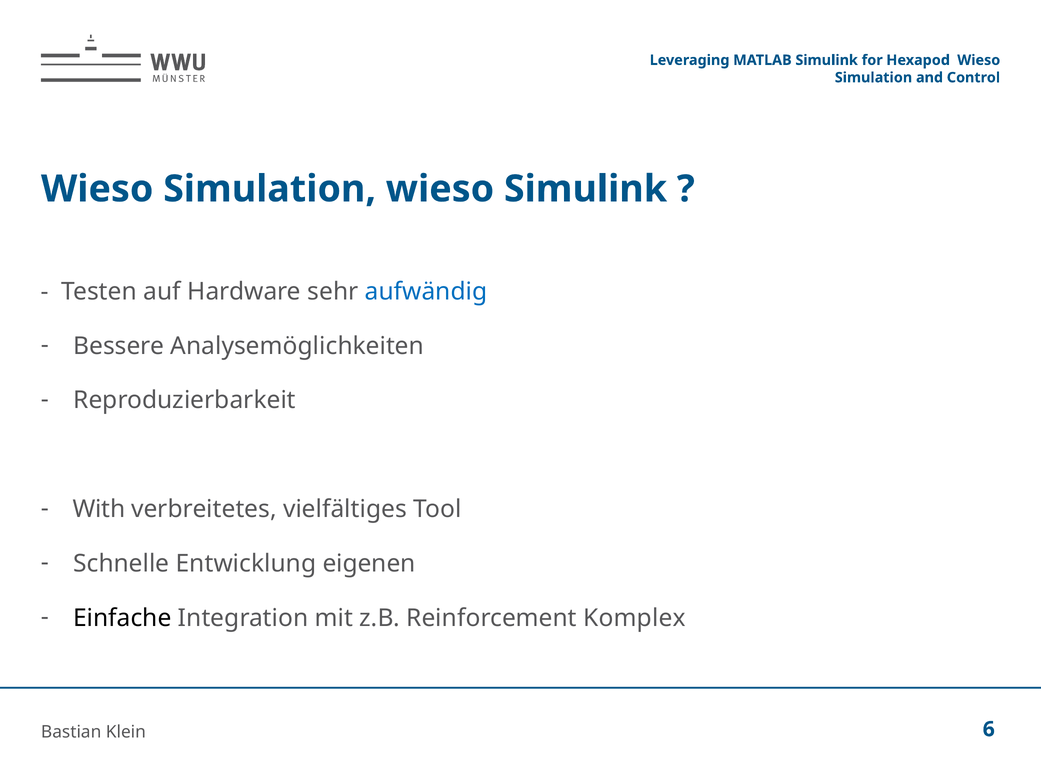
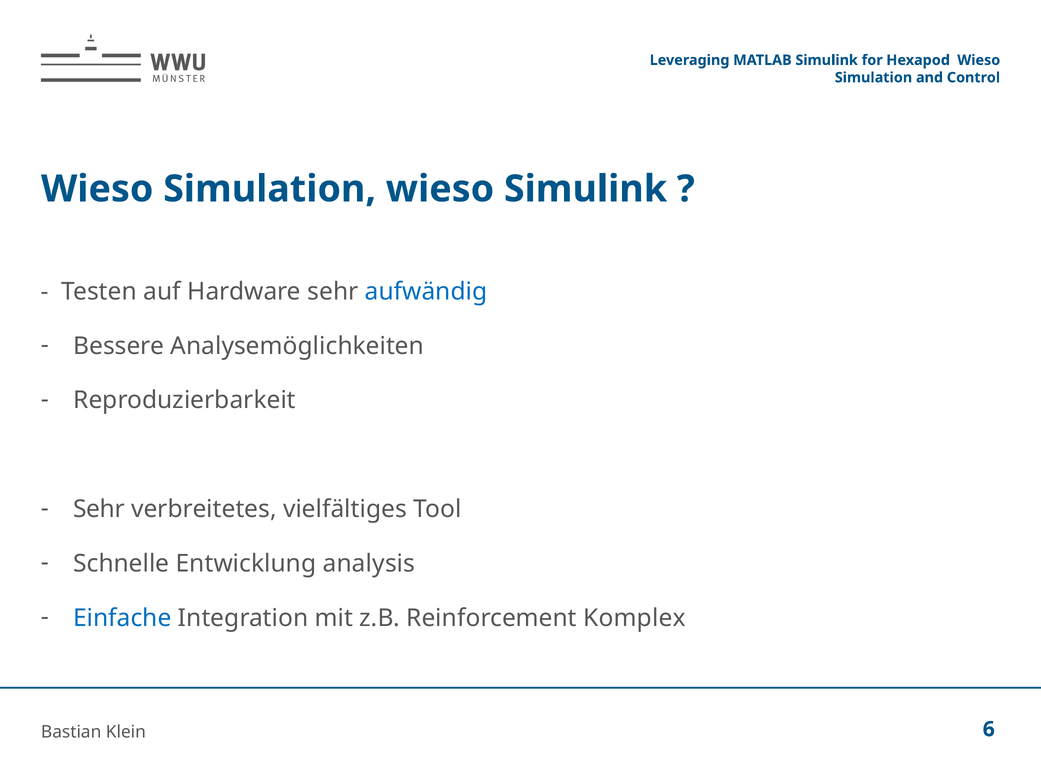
With at (99, 509): With -> Sehr
eigenen: eigenen -> analysis
Einfache colour: black -> blue
